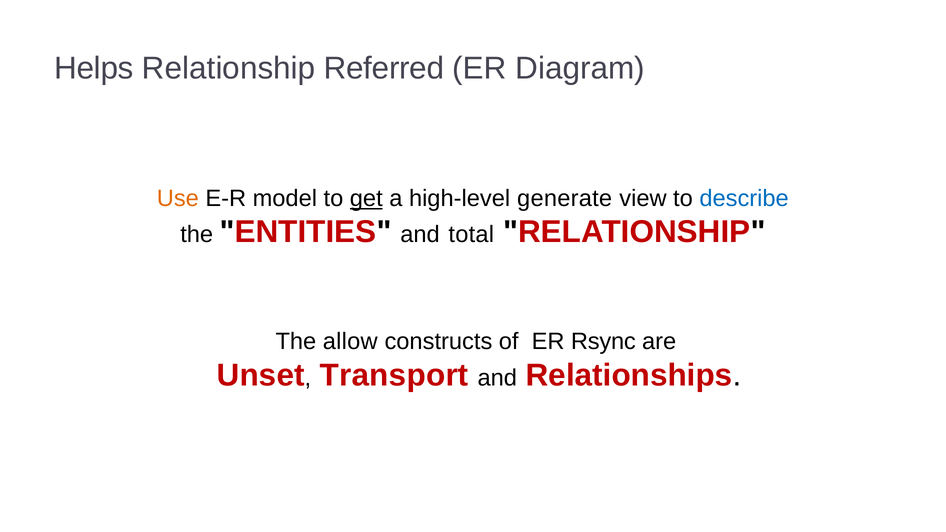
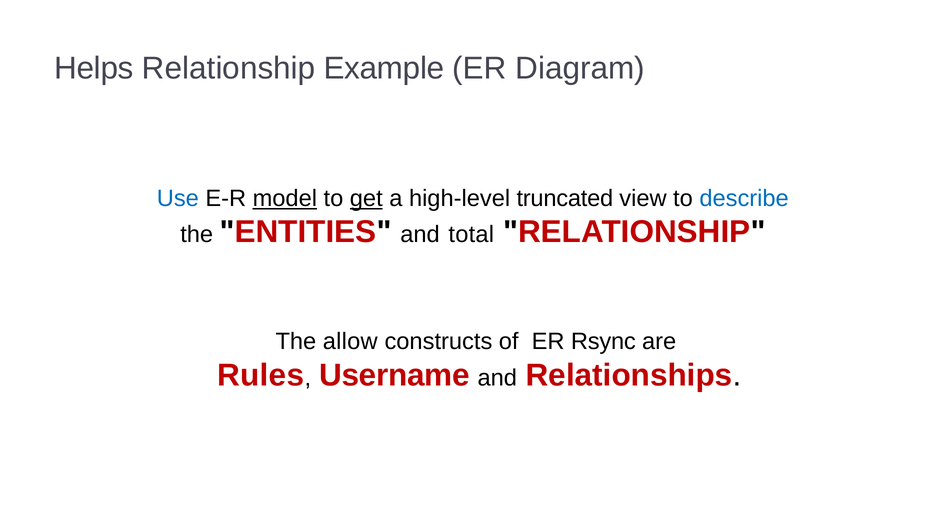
Referred: Referred -> Example
Use colour: orange -> blue
model underline: none -> present
generate: generate -> truncated
Unset: Unset -> Rules
Transport: Transport -> Username
